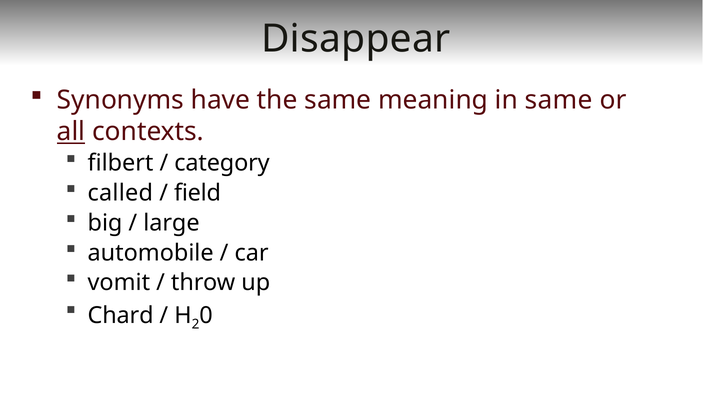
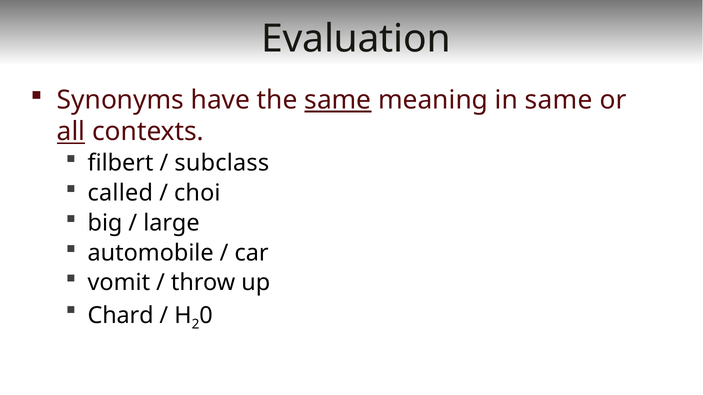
Disappear: Disappear -> Evaluation
same at (338, 100) underline: none -> present
category: category -> subclass
field: field -> choi
